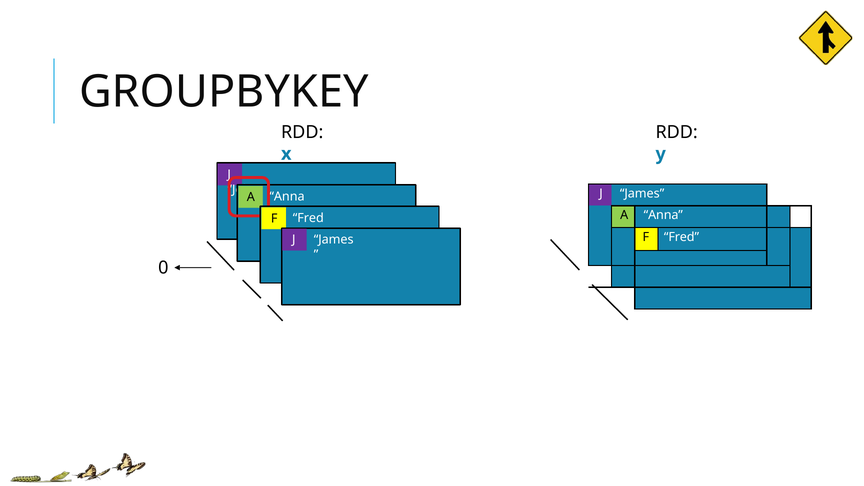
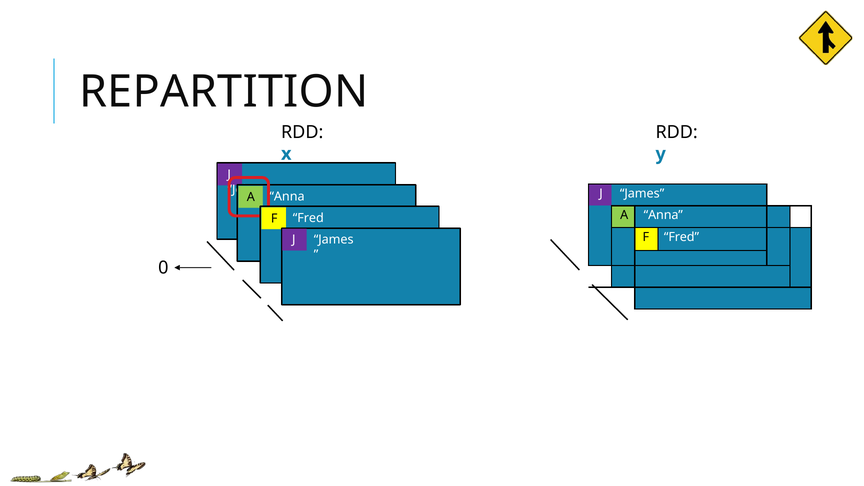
GROUPBYKEY: GROUPBYKEY -> REPARTITION
